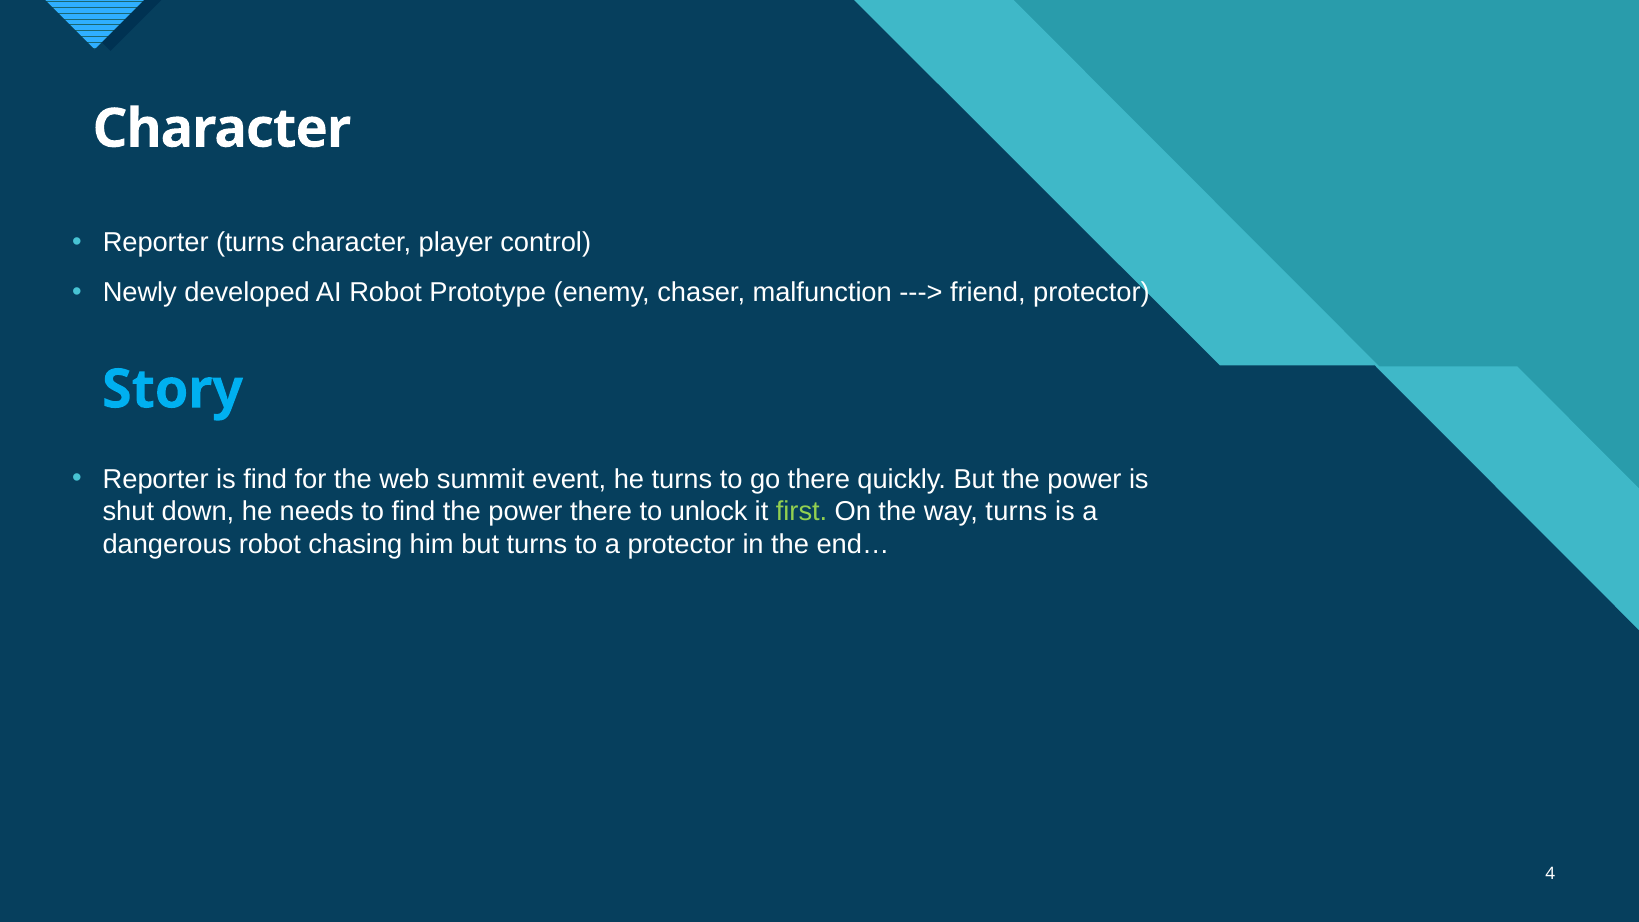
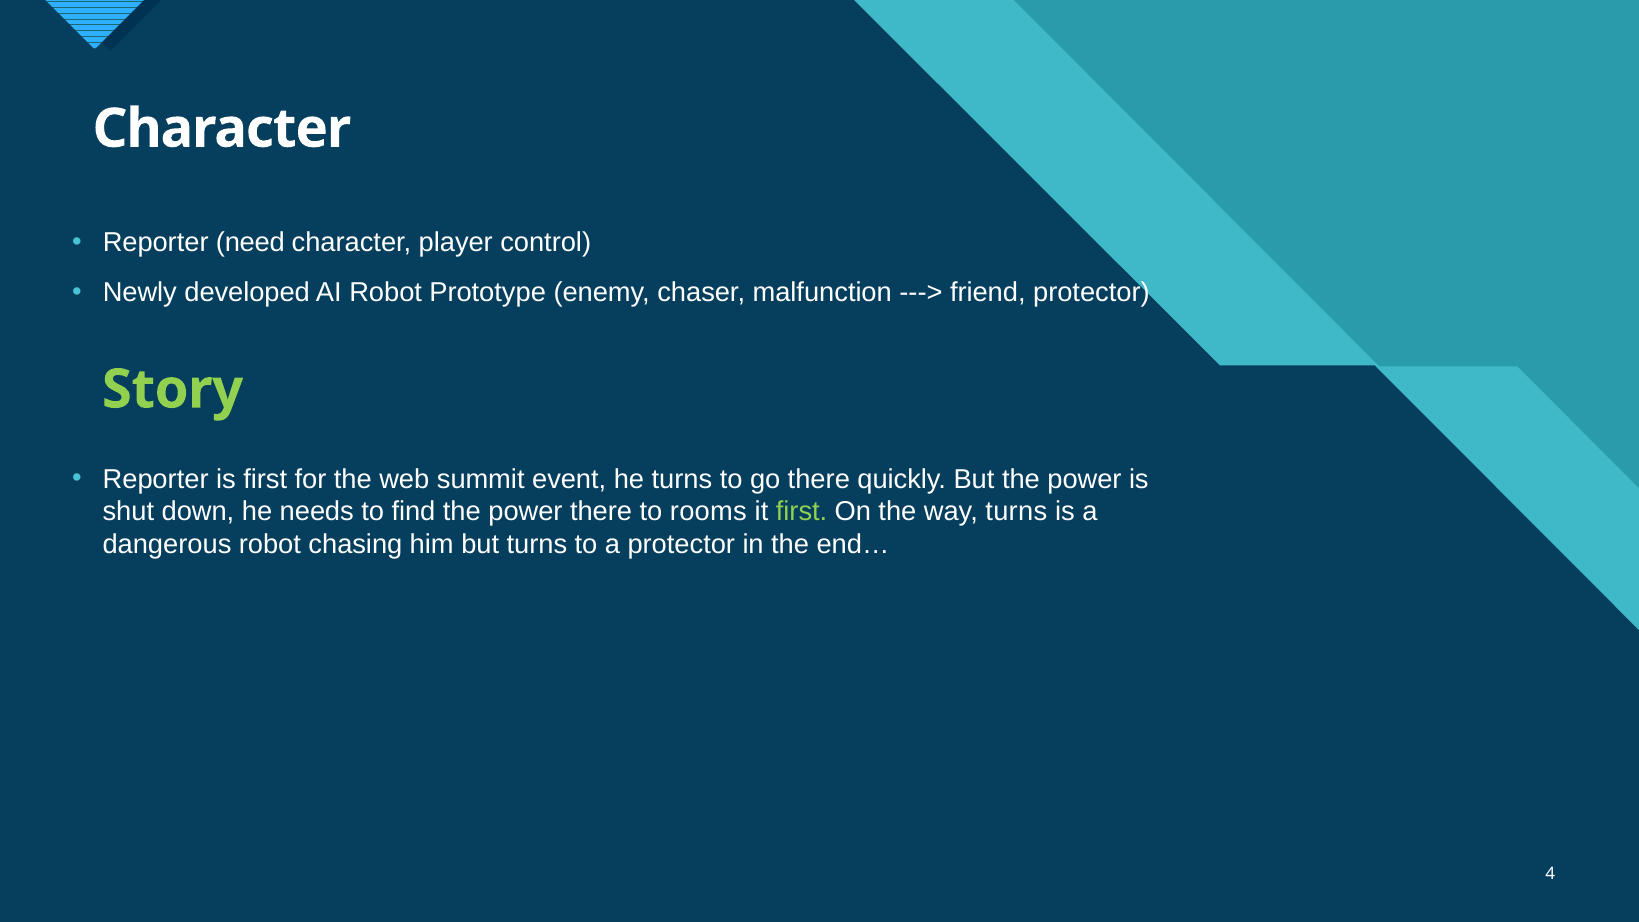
Reporter turns: turns -> need
Story colour: light blue -> light green
is find: find -> first
unlock: unlock -> rooms
